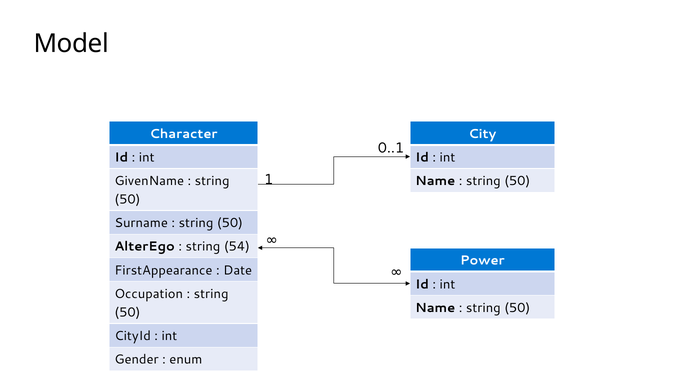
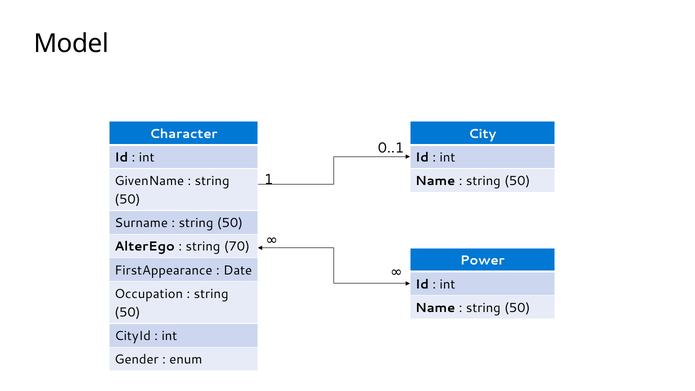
54: 54 -> 70
